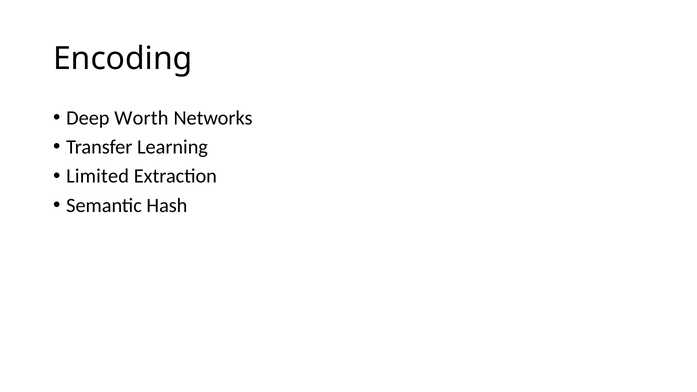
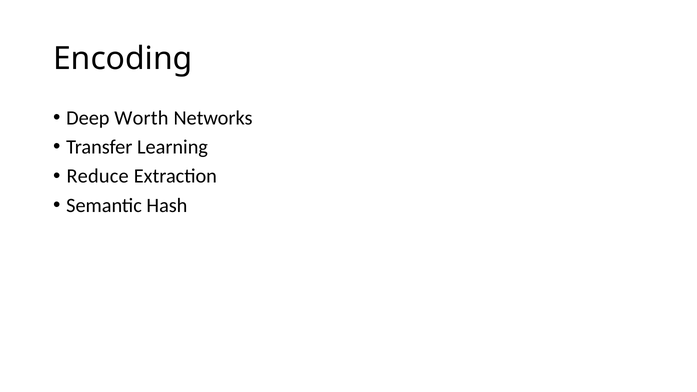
Limited: Limited -> Reduce
